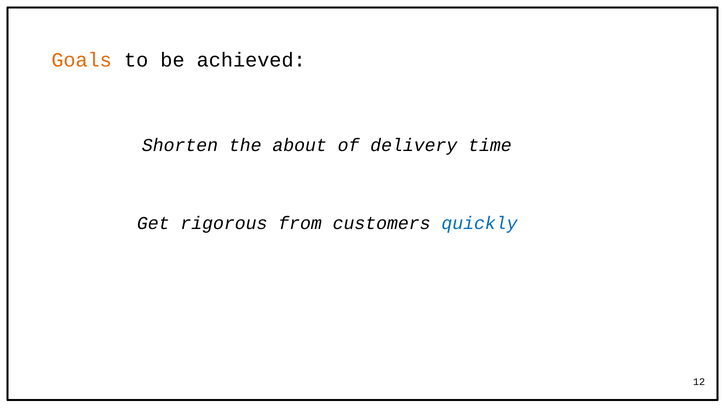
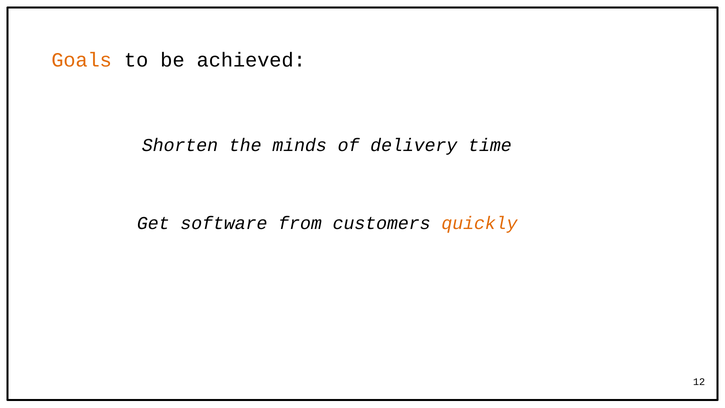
about: about -> minds
rigorous: rigorous -> software
quickly colour: blue -> orange
